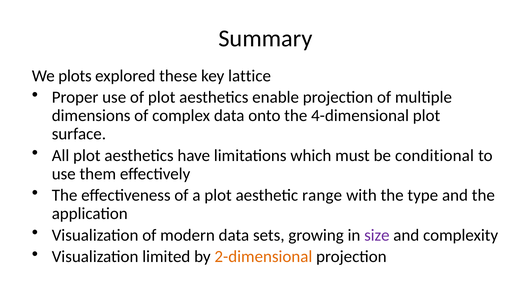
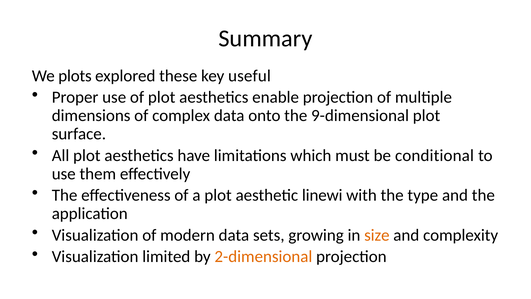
lattice: lattice -> useful
4-dimensional: 4-dimensional -> 9-dimensional
range: range -> linewi
size colour: purple -> orange
